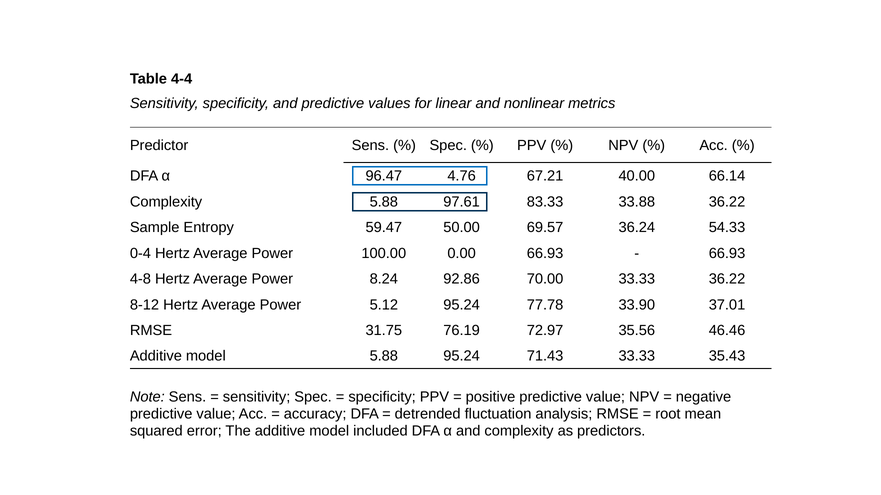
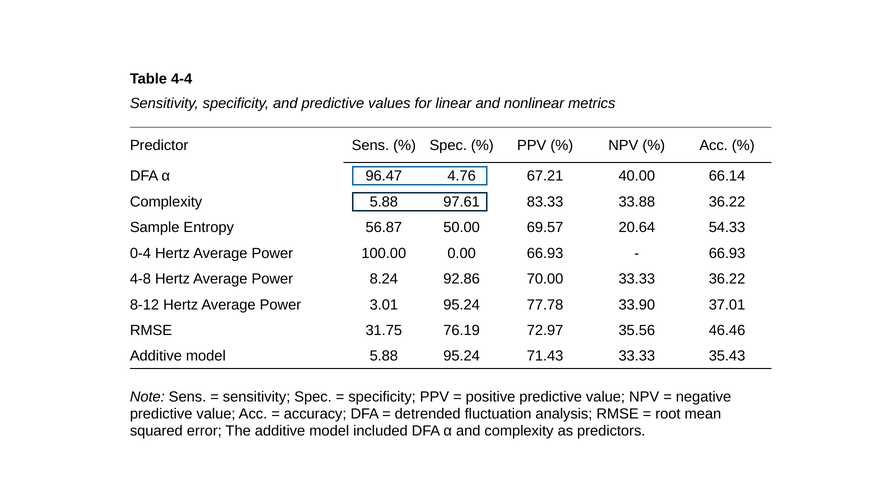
59.47: 59.47 -> 56.87
36.24: 36.24 -> 20.64
5.12: 5.12 -> 3.01
